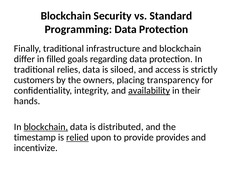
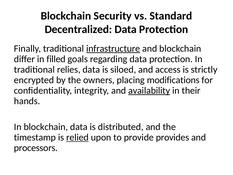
Programming: Programming -> Decentralized
infrastructure underline: none -> present
customers: customers -> encrypted
transparency: transparency -> modifications
blockchain at (46, 127) underline: present -> none
incentivize: incentivize -> processors
